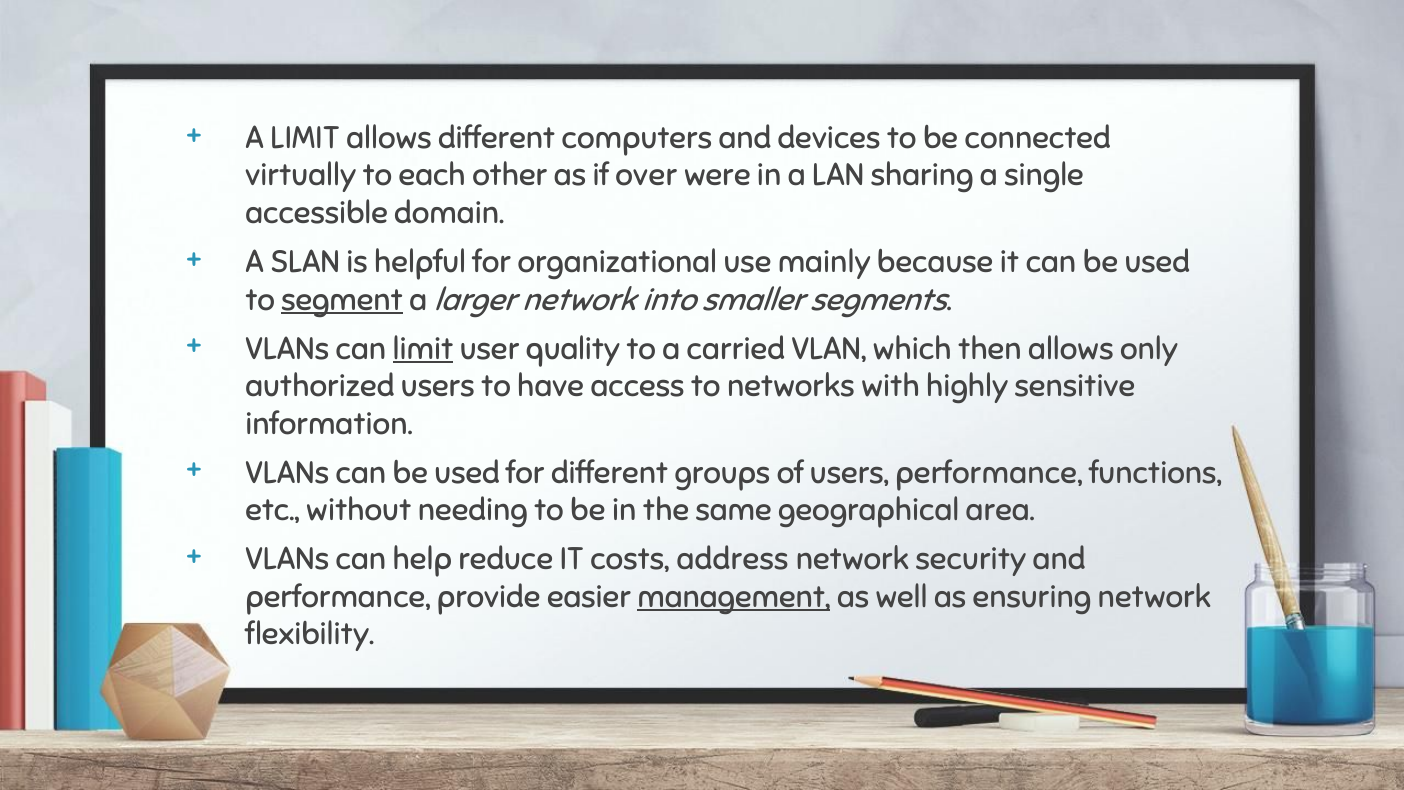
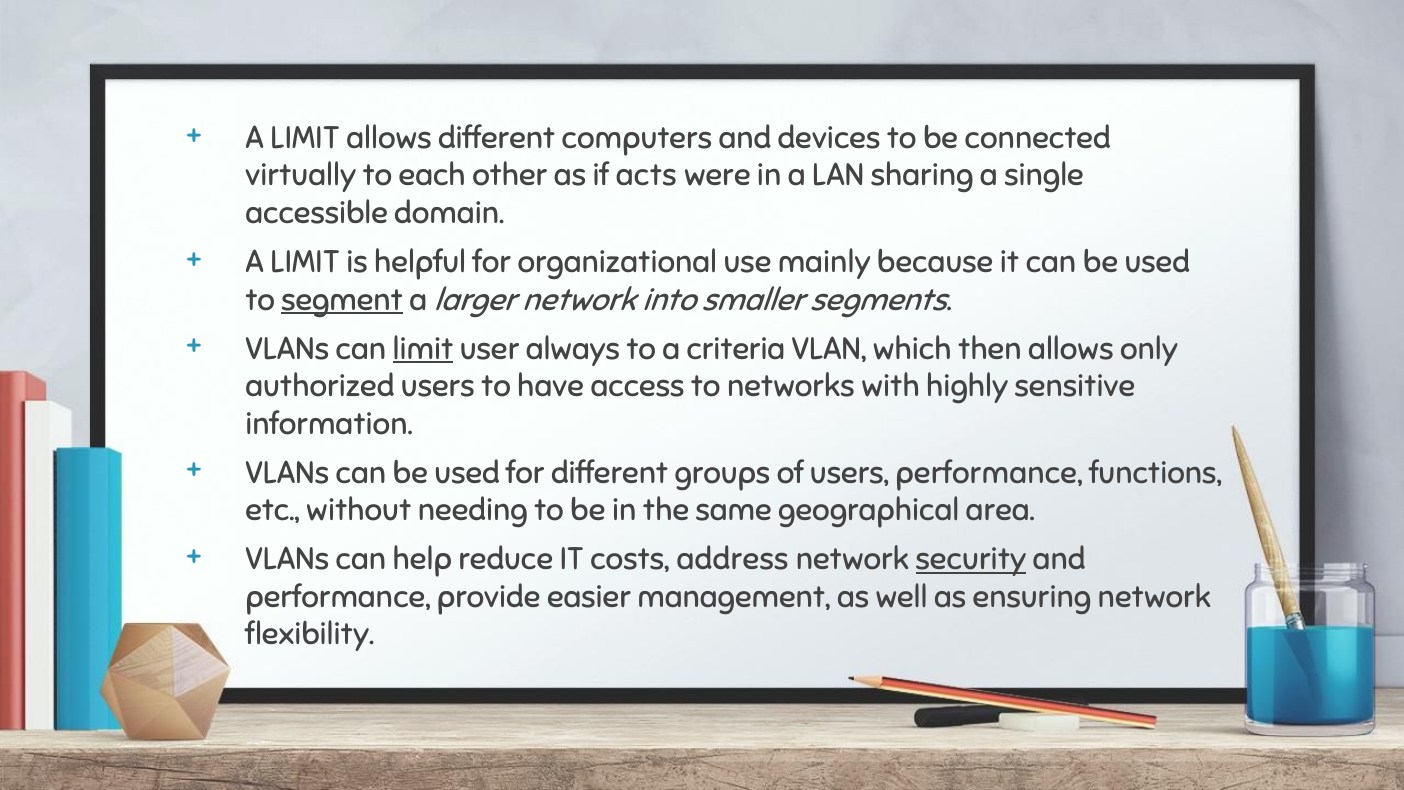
over: over -> acts
SLAN at (305, 262): SLAN -> LIMIT
quality: quality -> always
carried: carried -> criteria
security underline: none -> present
management underline: present -> none
